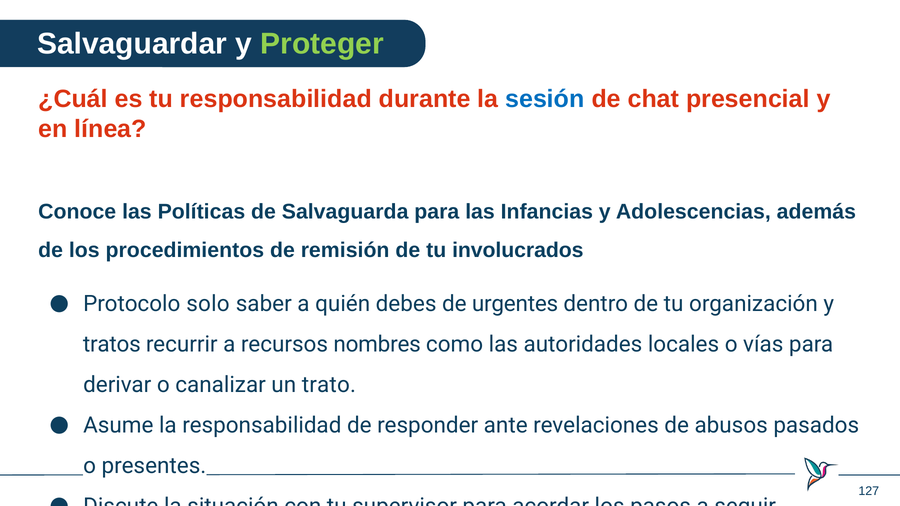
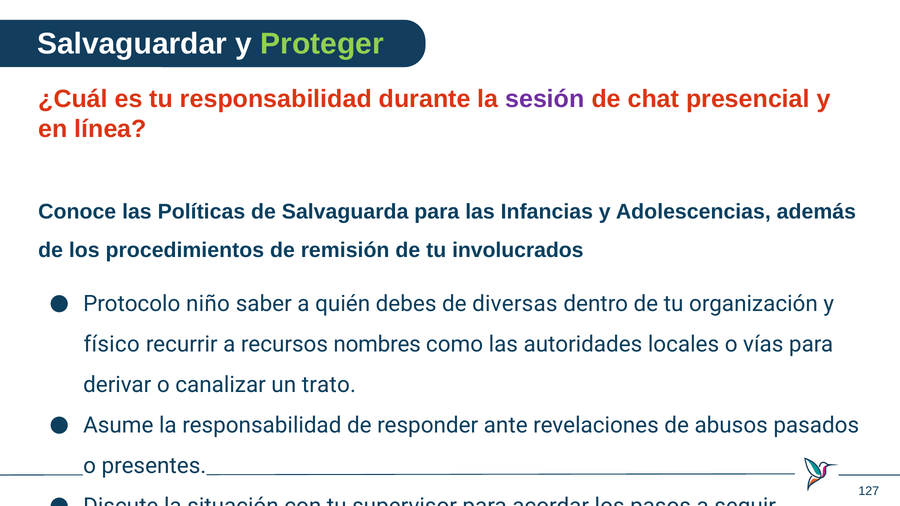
sesión colour: blue -> purple
Protocolo solo: solo -> niño
urgentes: urgentes -> diversas
tratos: tratos -> físico
